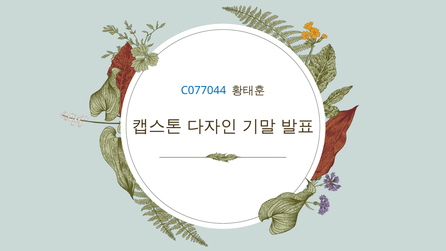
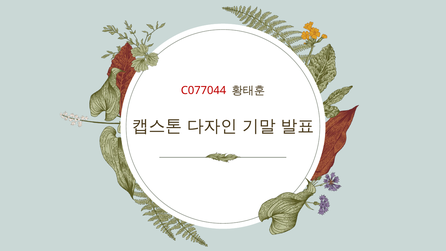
C077044 colour: blue -> red
